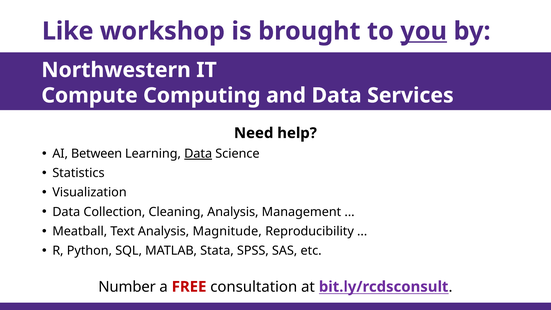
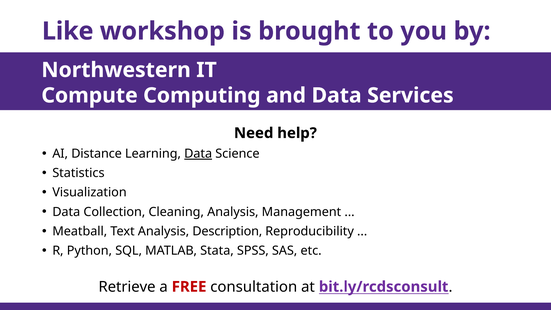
you underline: present -> none
Between: Between -> Distance
Magnitude: Magnitude -> Description
Number: Number -> Retrieve
